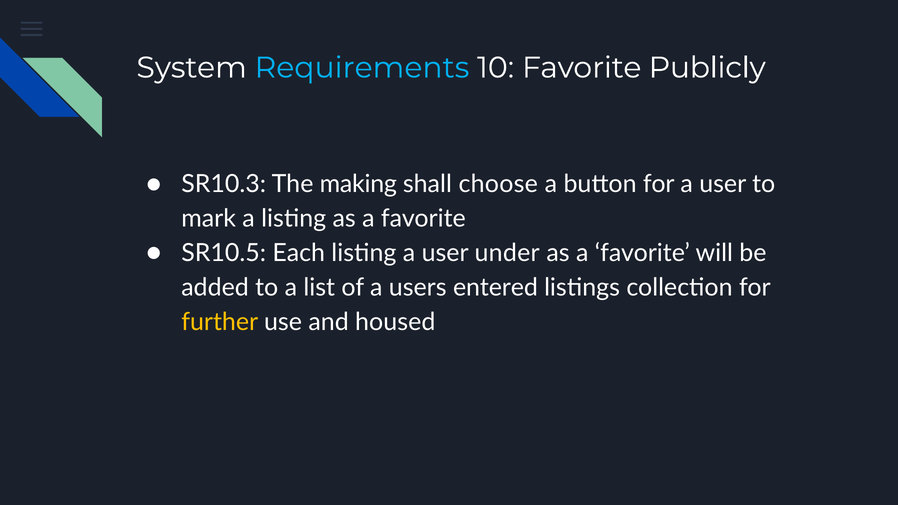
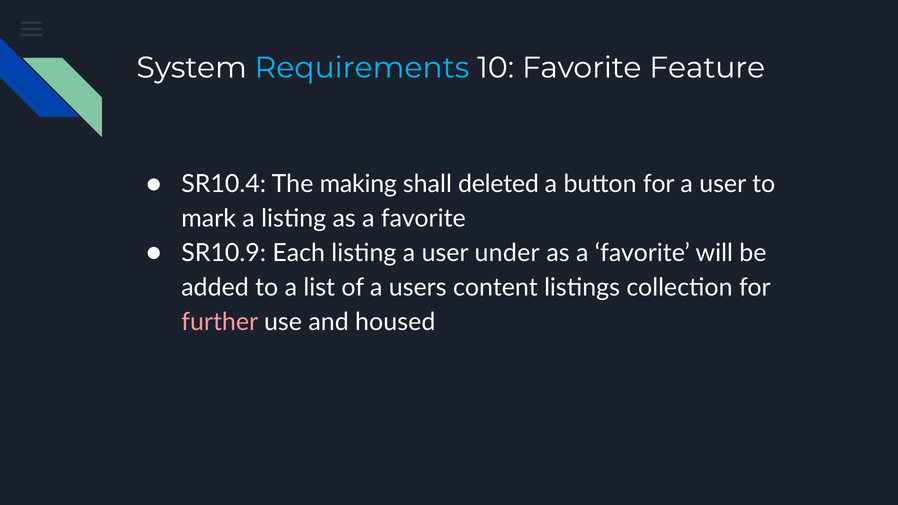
Publicly: Publicly -> Feature
SR10.3: SR10.3 -> SR10.4
choose: choose -> deleted
SR10.5: SR10.5 -> SR10.9
entered: entered -> content
further colour: yellow -> pink
